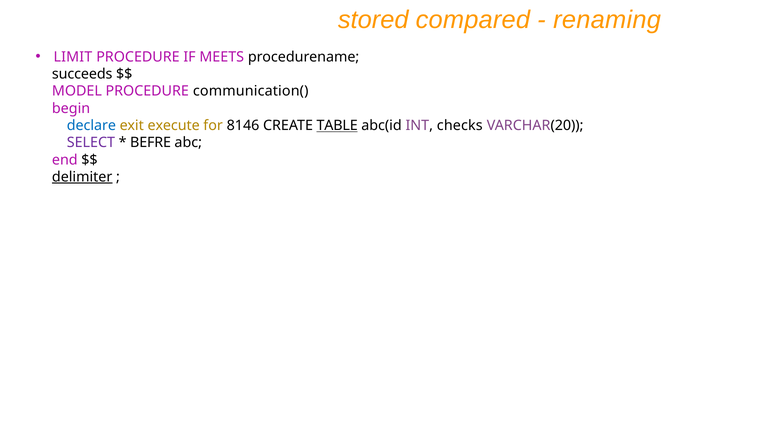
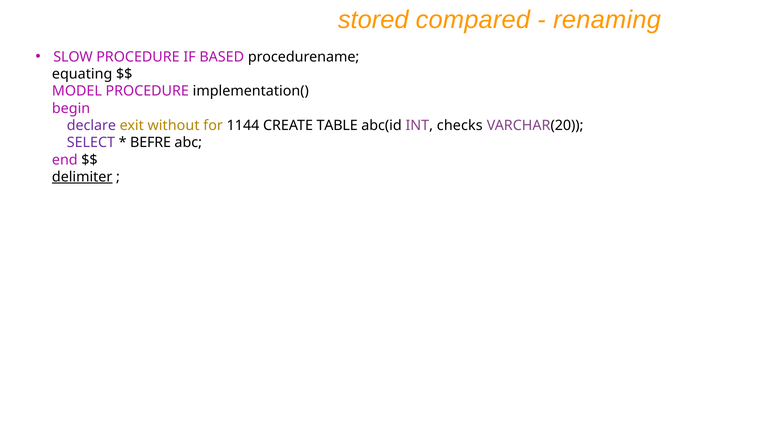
LIMIT: LIMIT -> SLOW
MEETS: MEETS -> BASED
succeeds: succeeds -> equating
communication(: communication( -> implementation(
declare colour: blue -> purple
execute: execute -> without
8146: 8146 -> 1144
TABLE underline: present -> none
